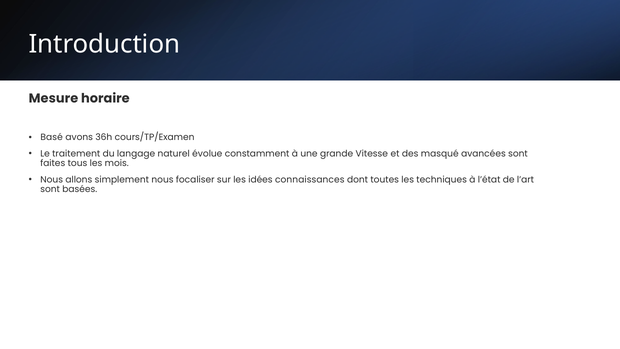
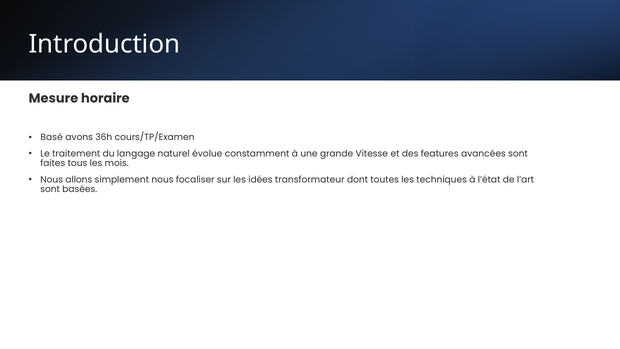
masqué: masqué -> features
connaissances: connaissances -> transformateur
